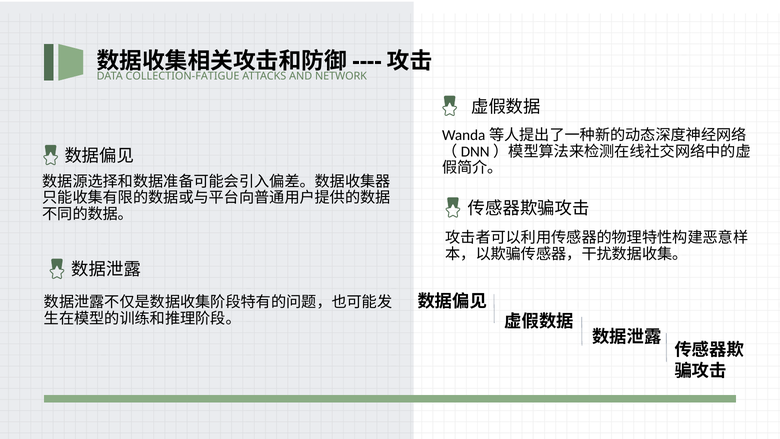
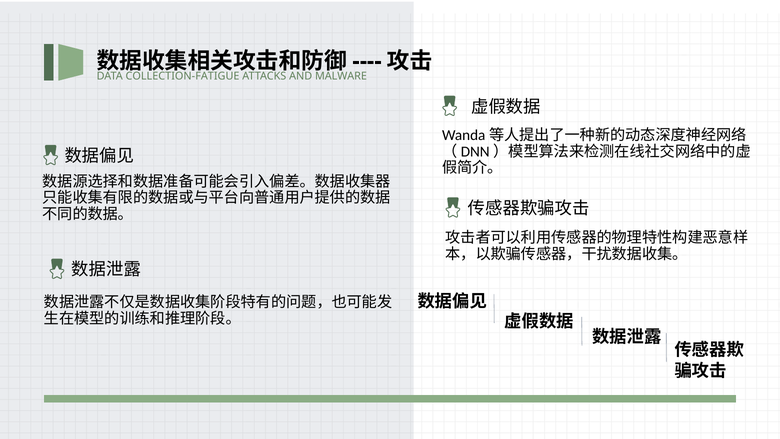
NETWORK: NETWORK -> MALWARE
